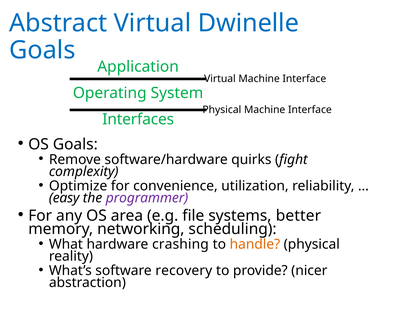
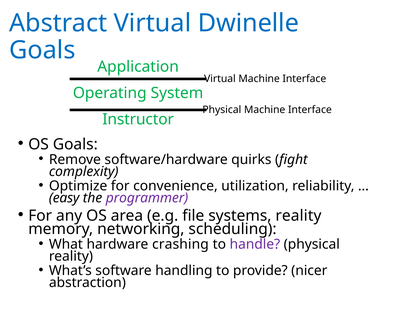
Interfaces: Interfaces -> Instructor
systems better: better -> reality
handle colour: orange -> purple
recovery: recovery -> handling
